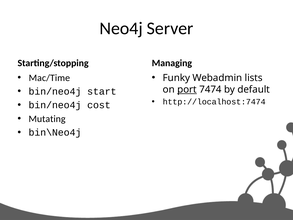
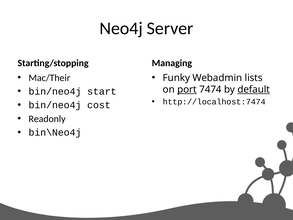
Mac/Time: Mac/Time -> Mac/Their
default underline: none -> present
Mutating: Mutating -> Readonly
